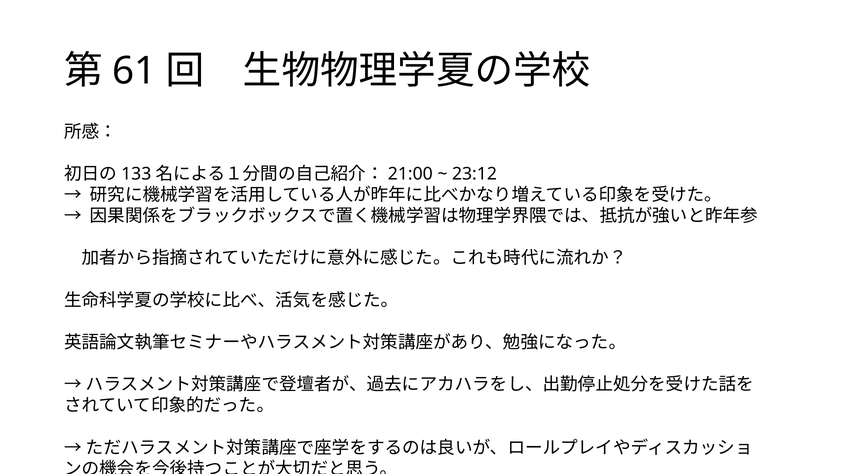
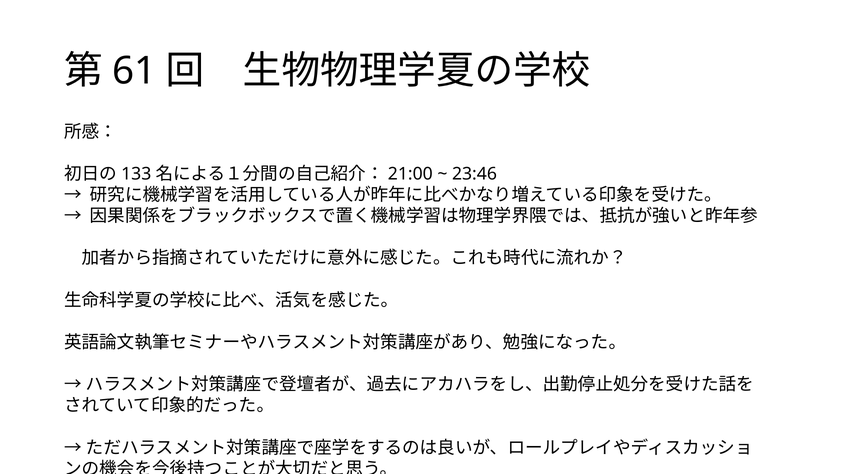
23:12: 23:12 -> 23:46
